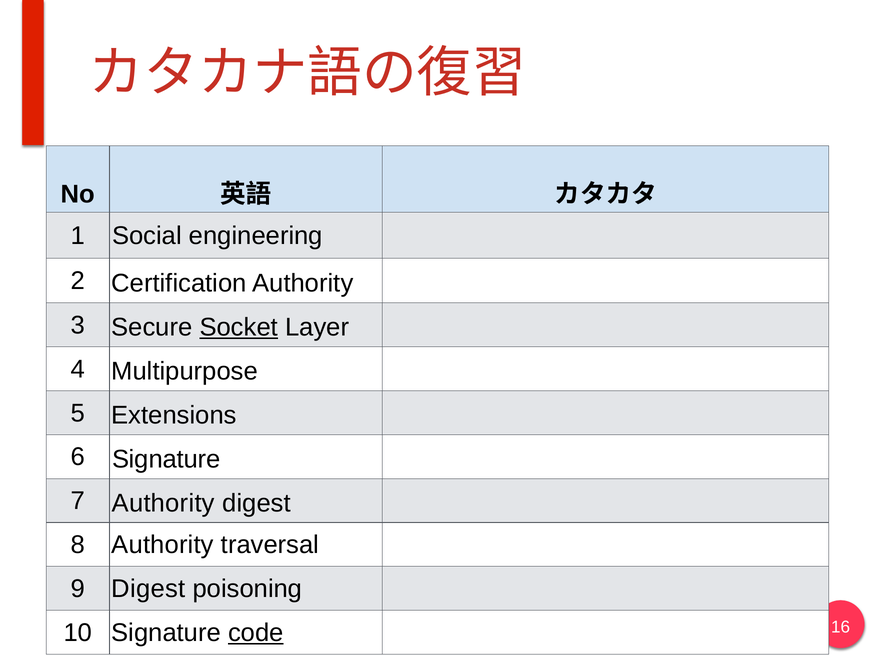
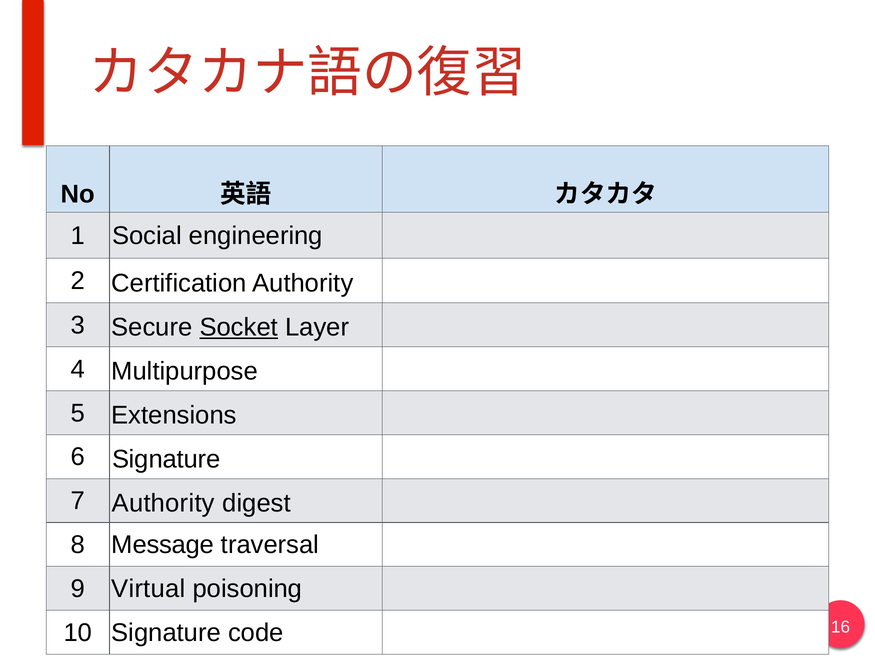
8 Authority: Authority -> Message
9 Digest: Digest -> Virtual
code underline: present -> none
